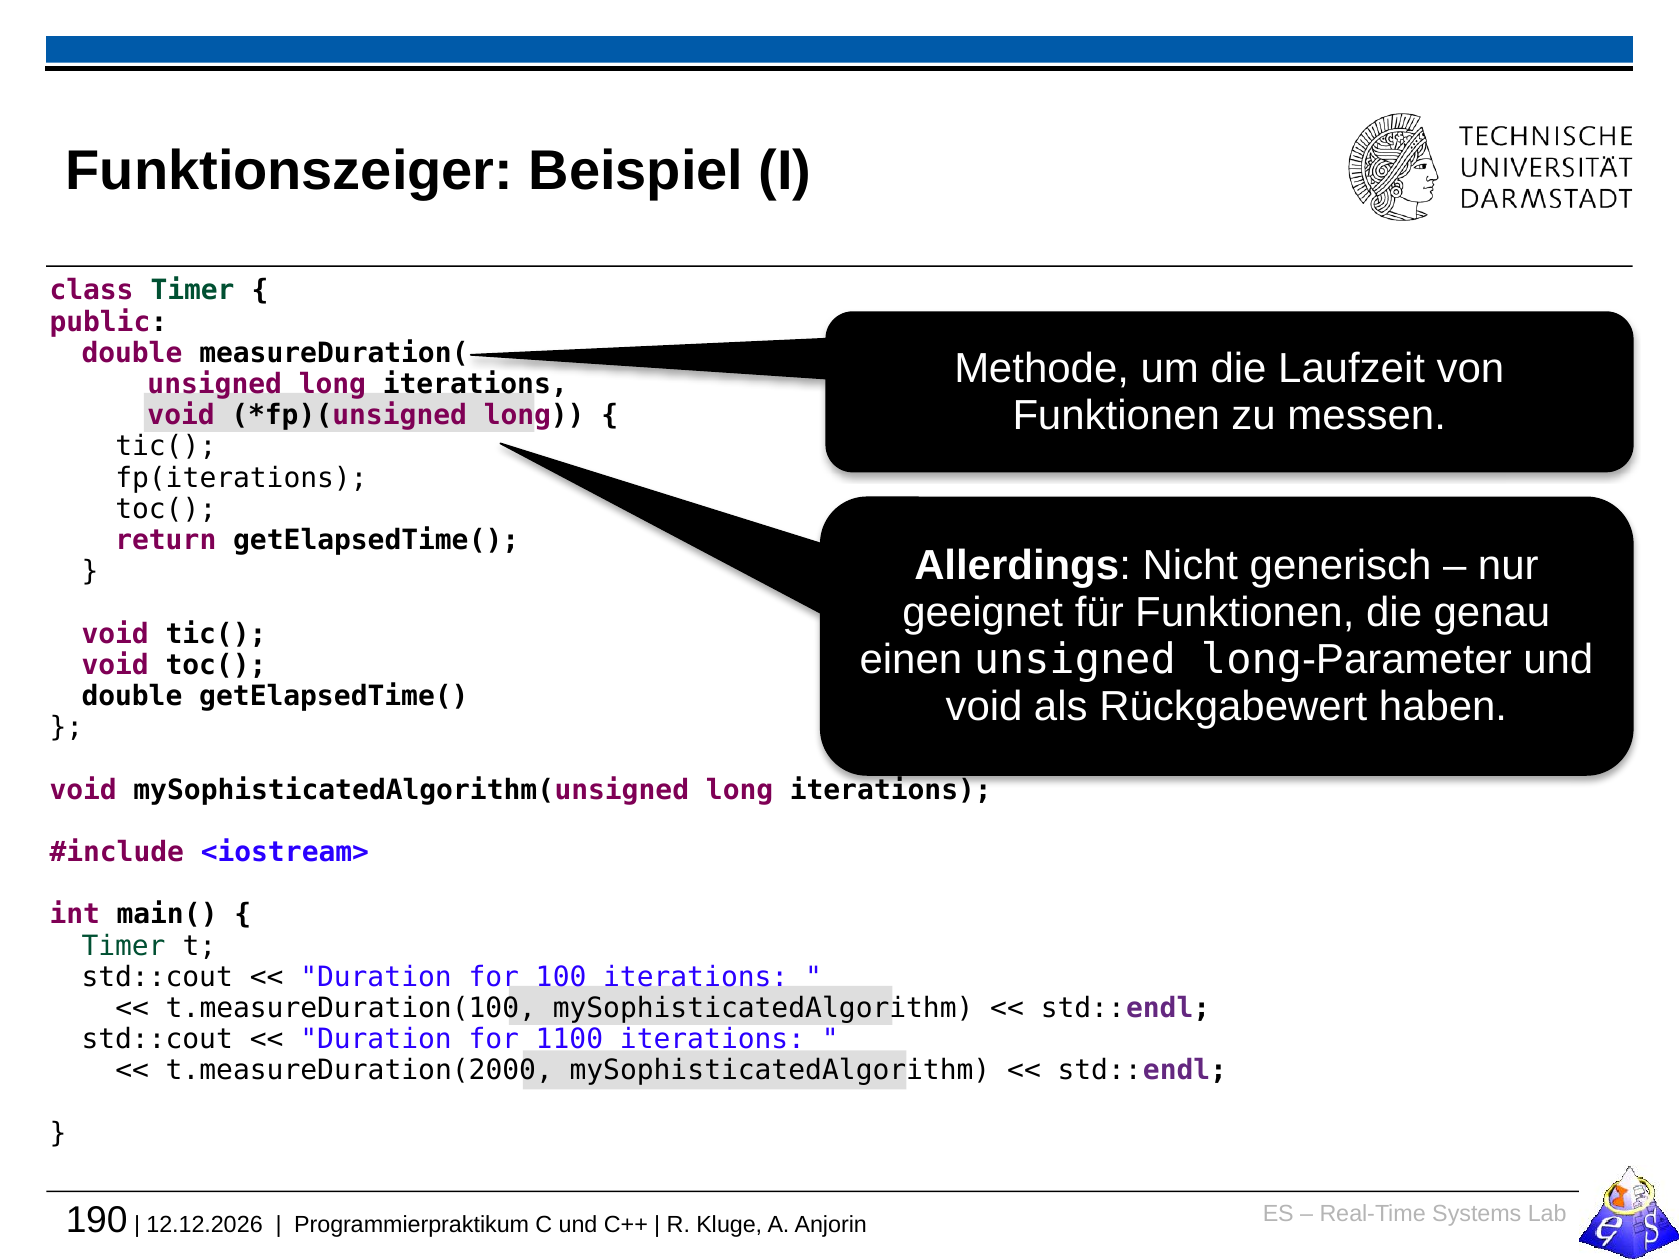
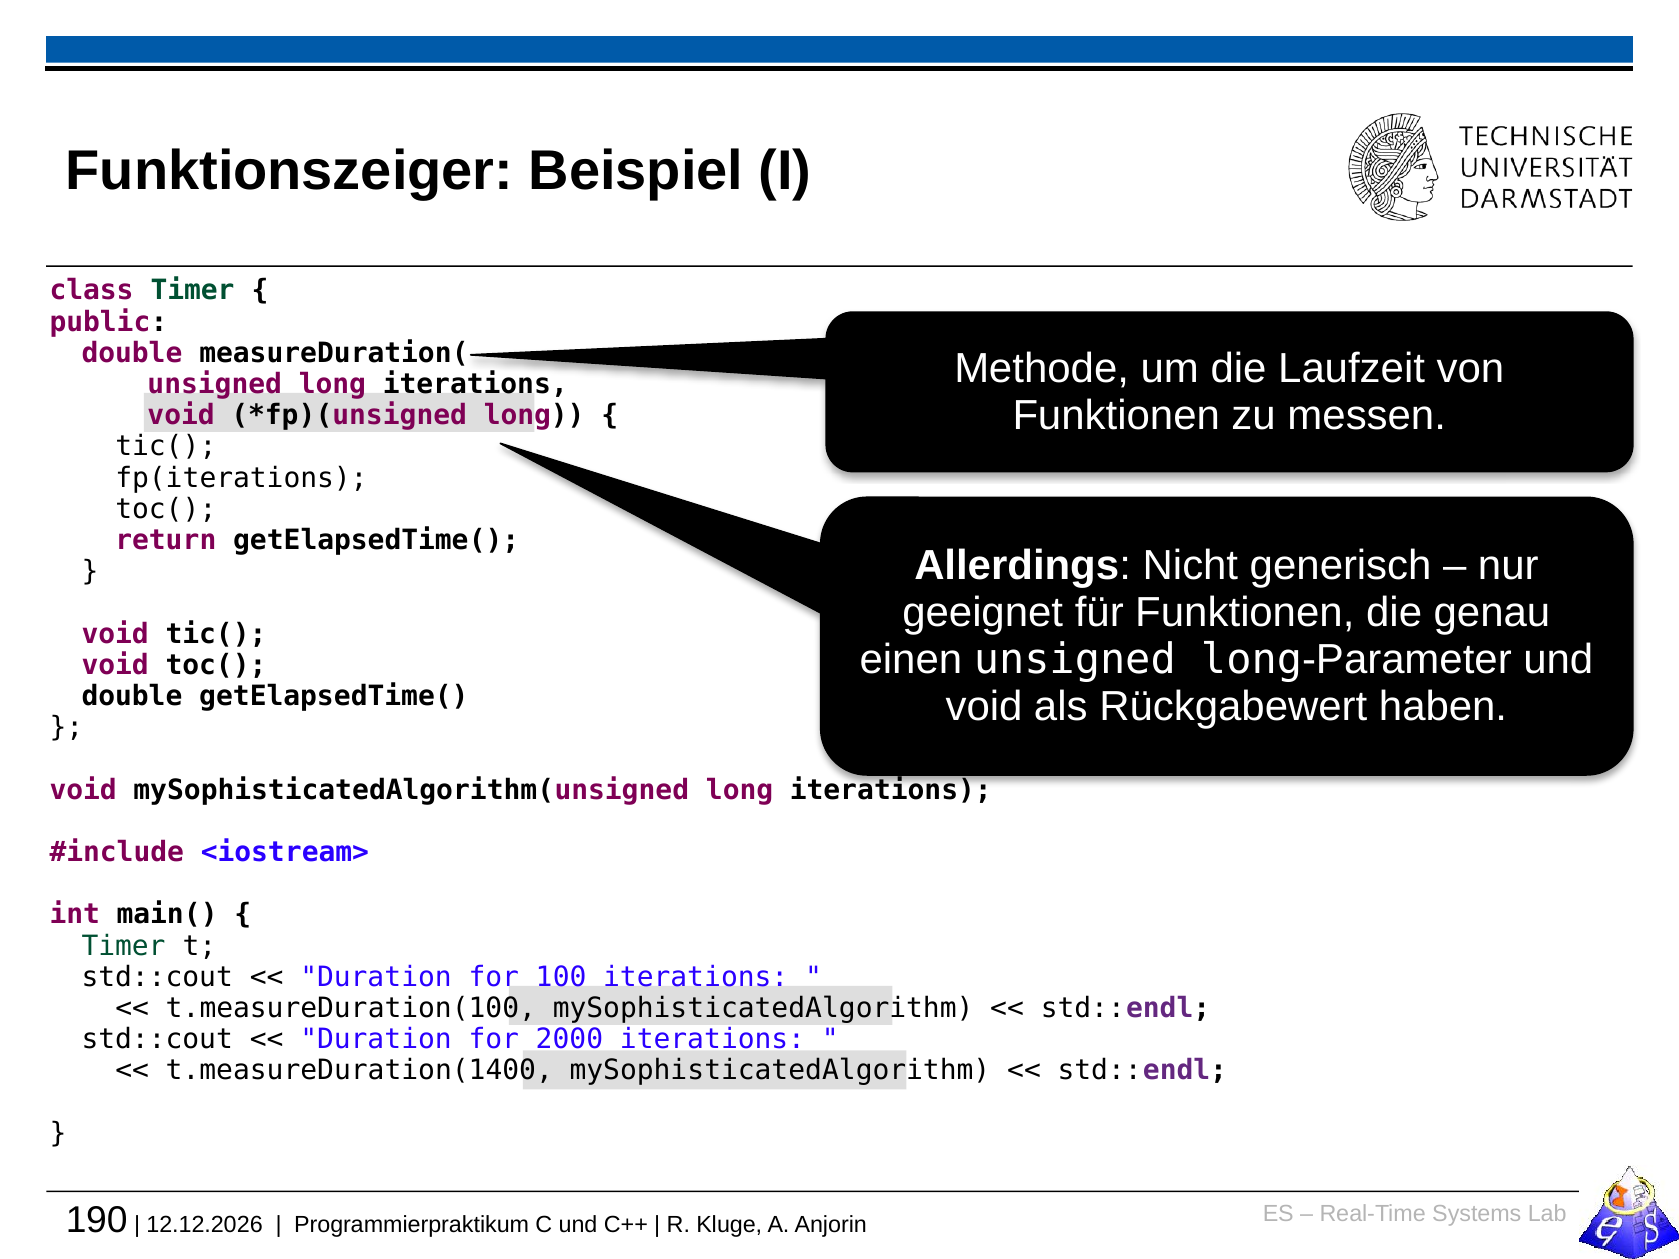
1100: 1100 -> 2000
t.measureDuration(2000: t.measureDuration(2000 -> t.measureDuration(1400
